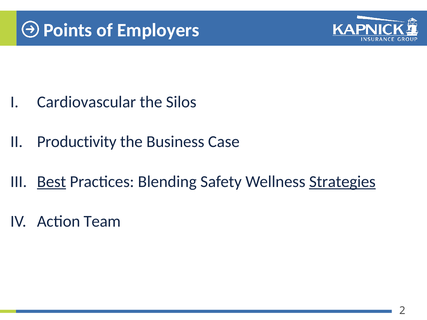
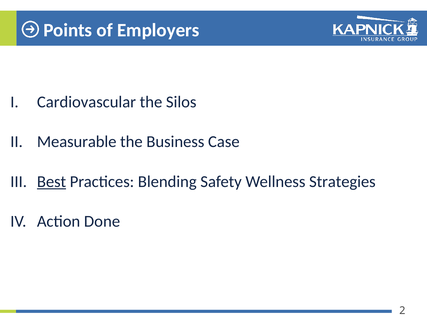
Productivity: Productivity -> Measurable
Strategies underline: present -> none
Team: Team -> Done
